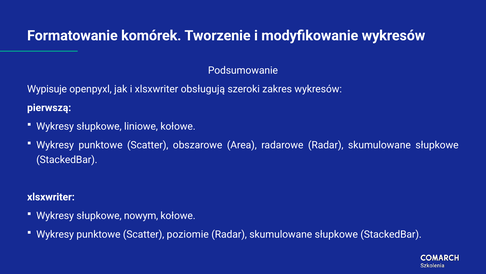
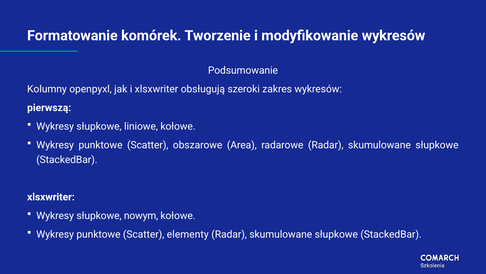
Wypisuje: Wypisuje -> Kolumny
poziomie: poziomie -> elementy
